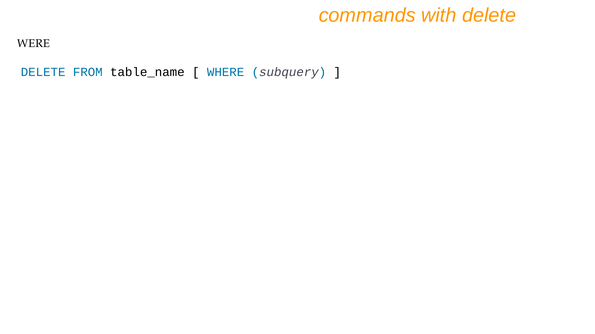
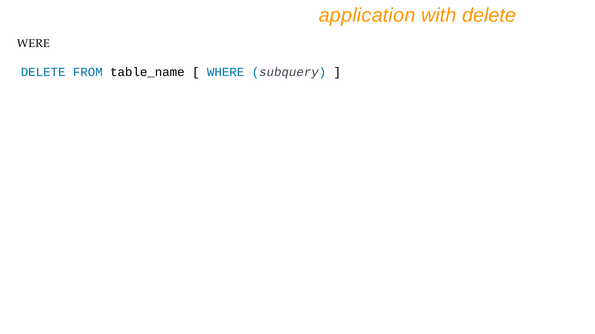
commands: commands -> application
